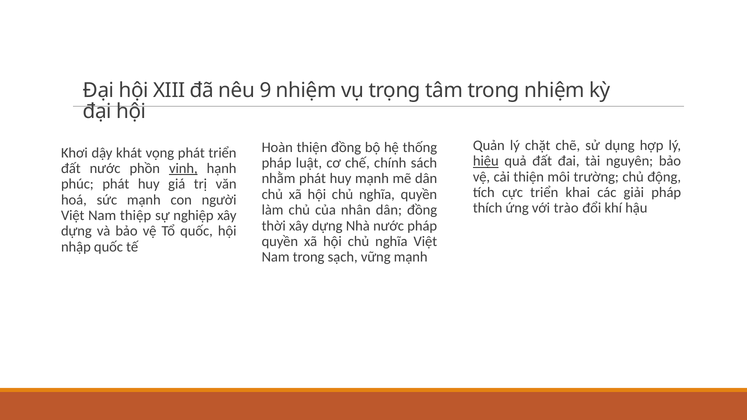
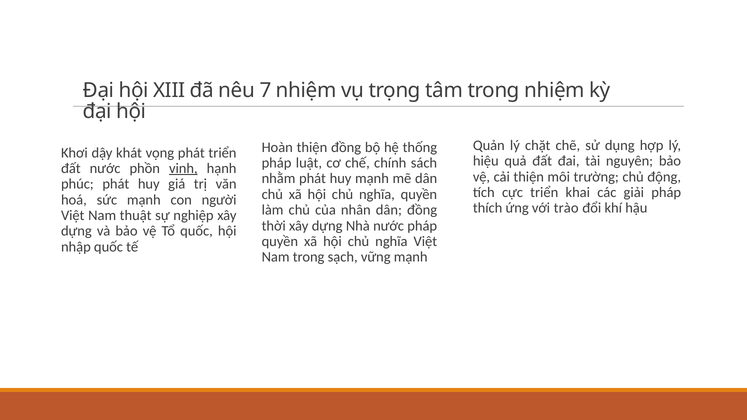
9: 9 -> 7
hiệu underline: present -> none
thiệp: thiệp -> thuật
